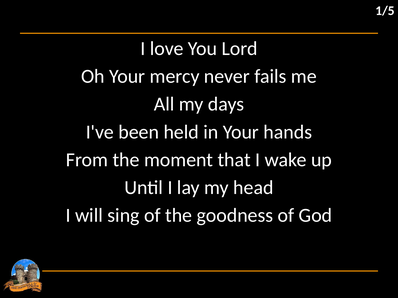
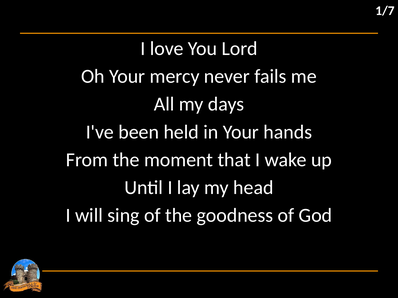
1/5: 1/5 -> 1/7
